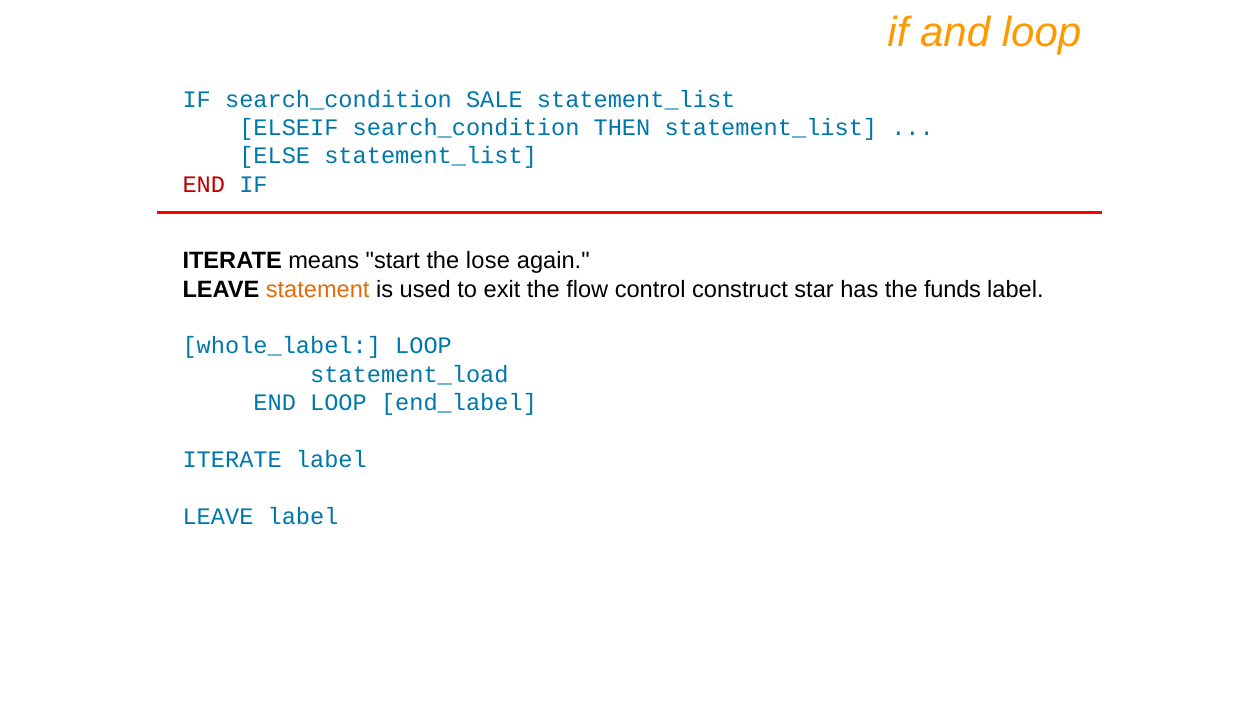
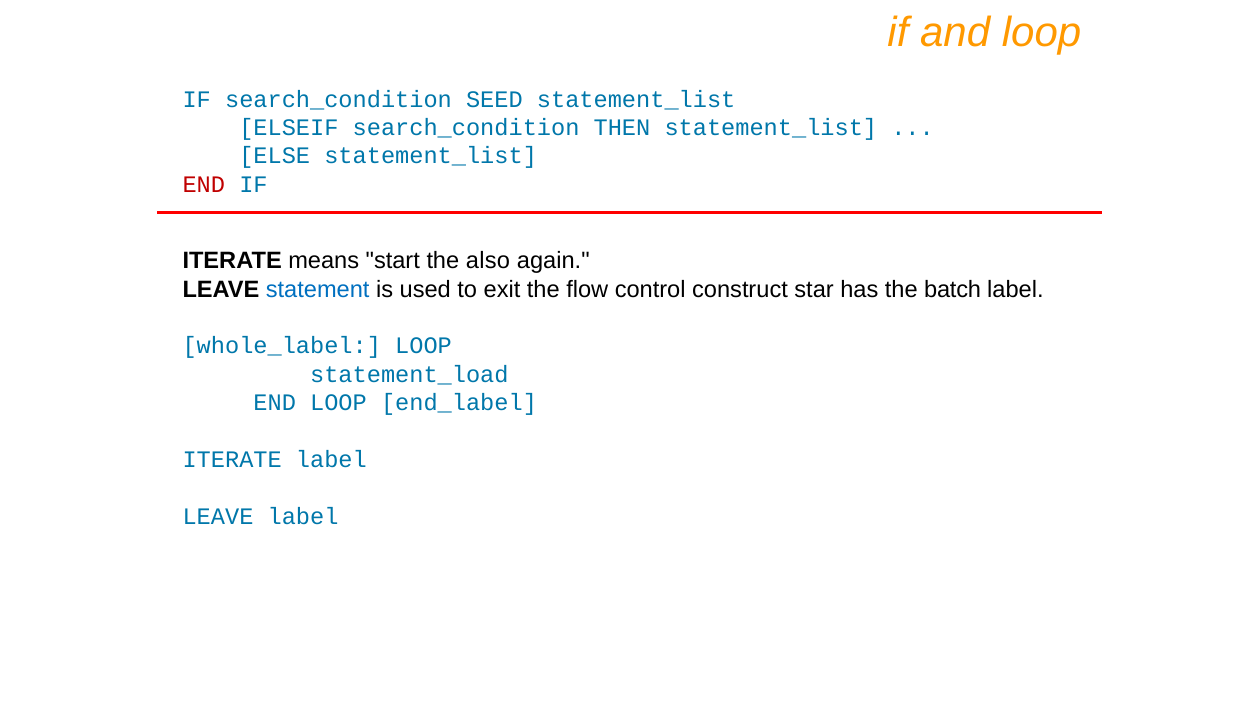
SALE: SALE -> SEED
lose: lose -> also
statement colour: orange -> blue
funds: funds -> batch
